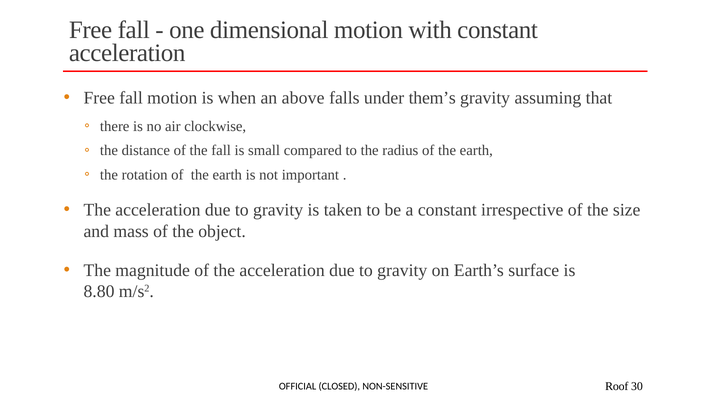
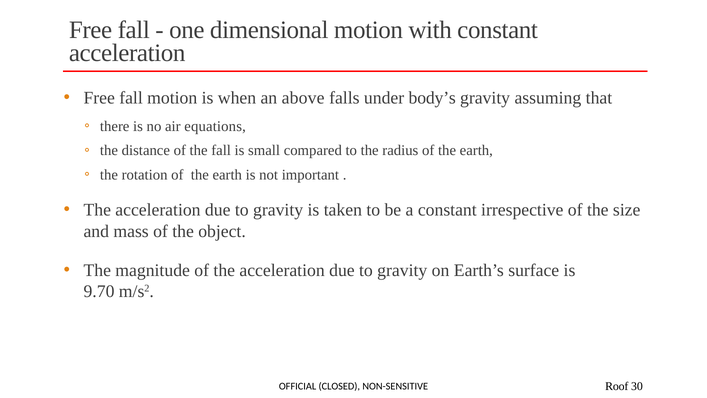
them’s: them’s -> body’s
clockwise: clockwise -> equations
8.80: 8.80 -> 9.70
